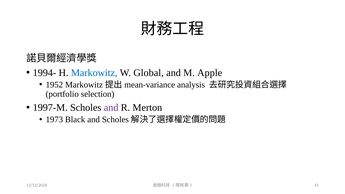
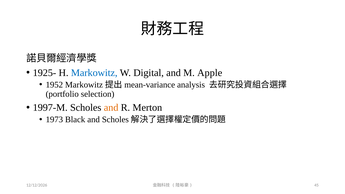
1994-: 1994- -> 1925-
Global: Global -> Digital
and at (111, 108) colour: purple -> orange
